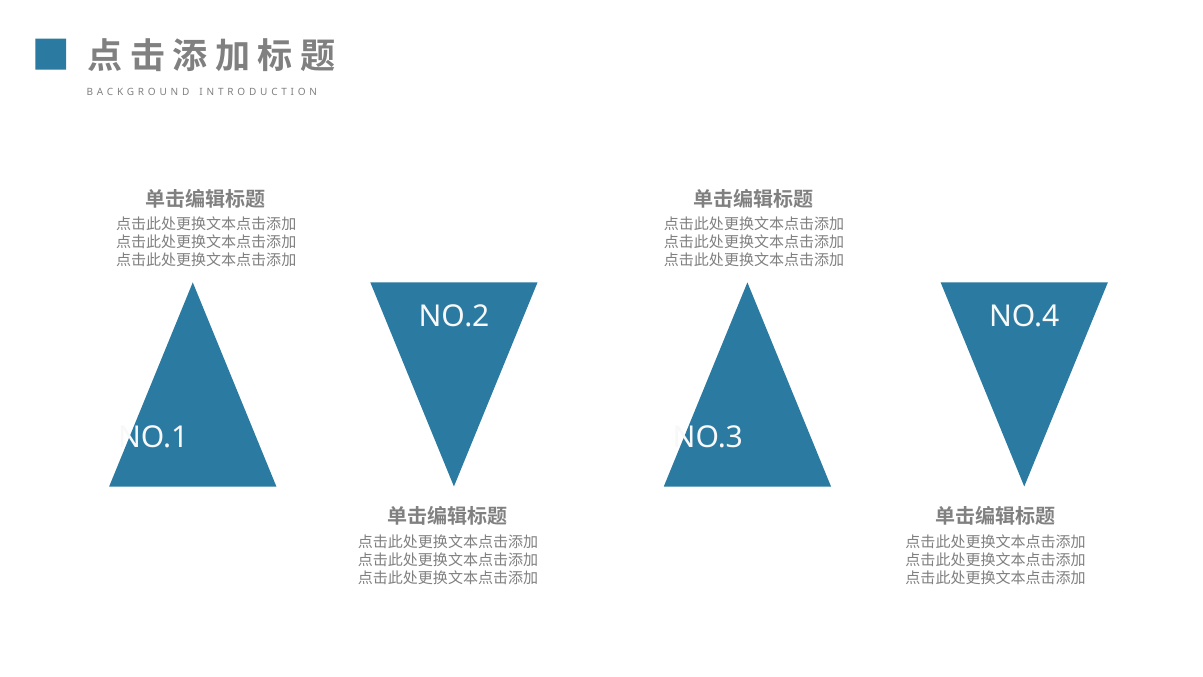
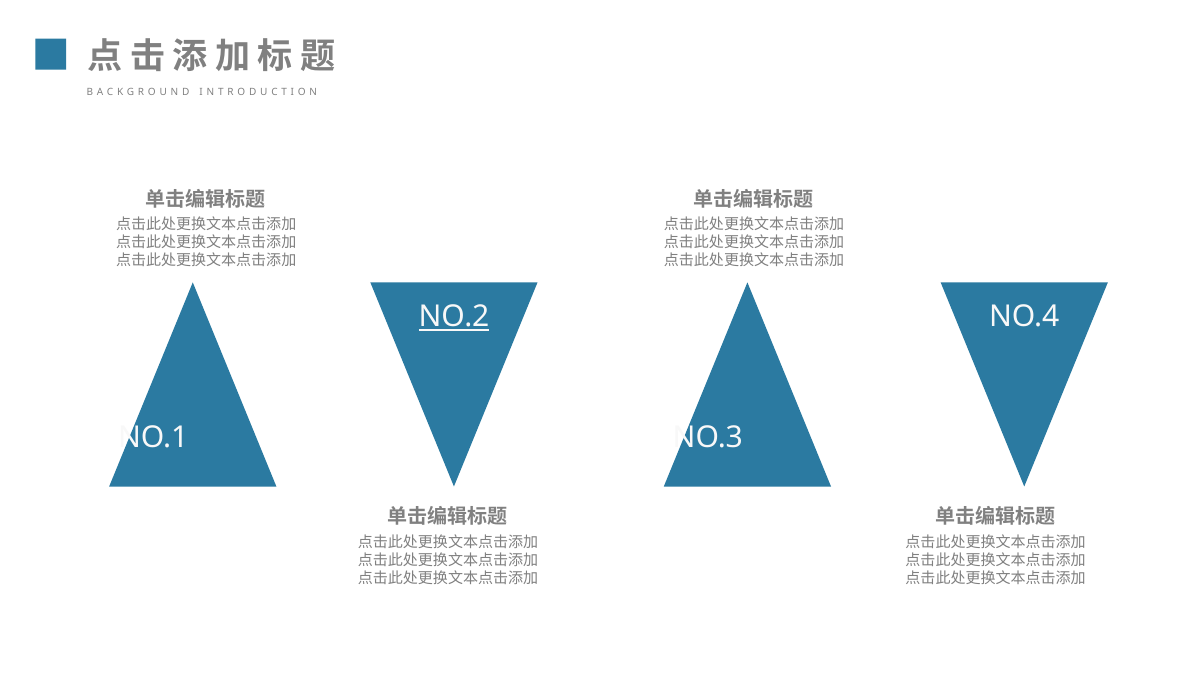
NO.2 underline: none -> present
